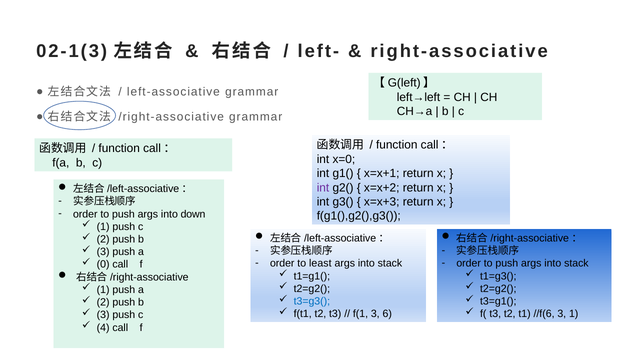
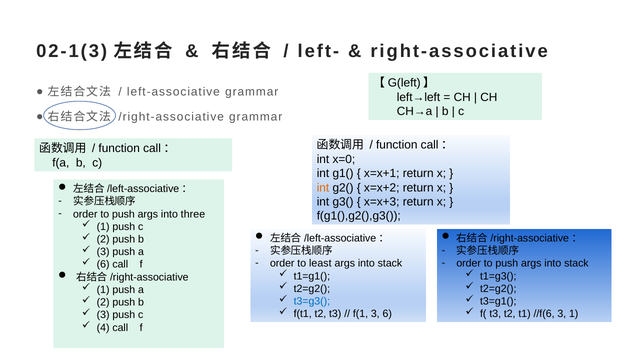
int at (323, 188) colour: purple -> orange
down: down -> three
0 at (103, 264): 0 -> 6
